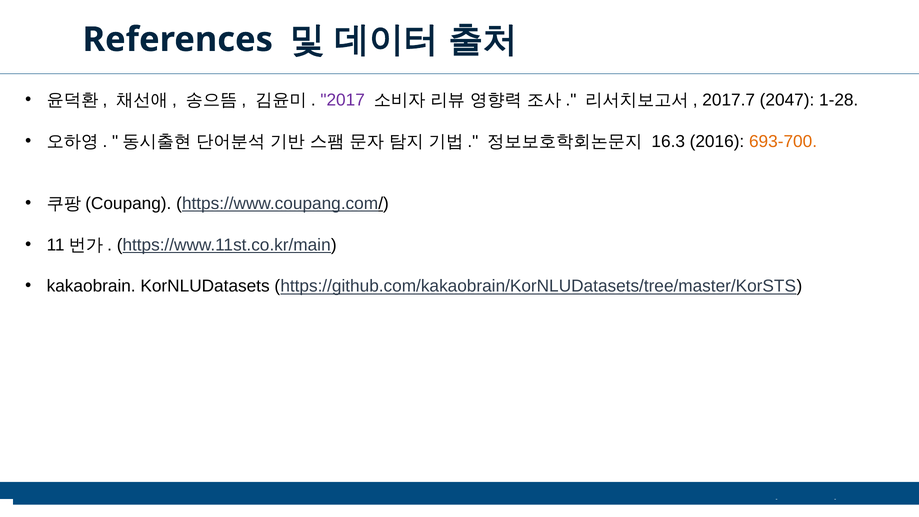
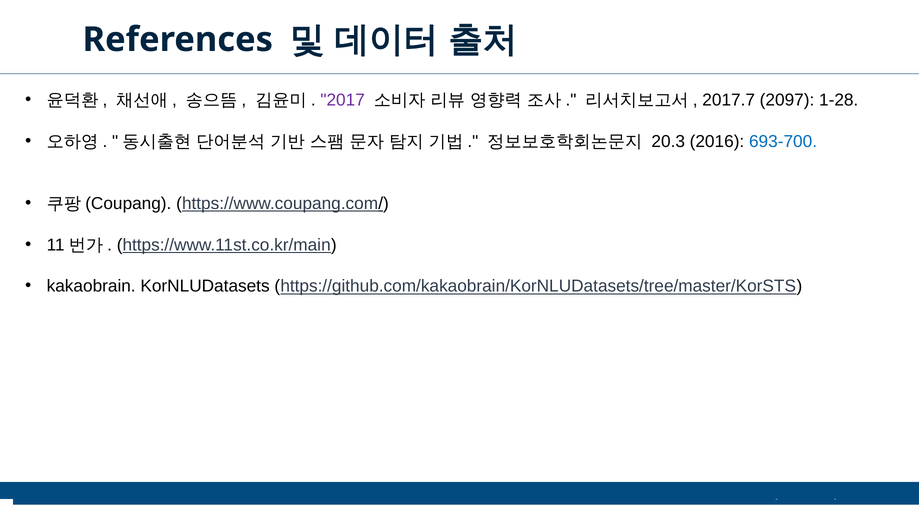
2047: 2047 -> 2097
16.3: 16.3 -> 20.3
693-700 colour: orange -> blue
